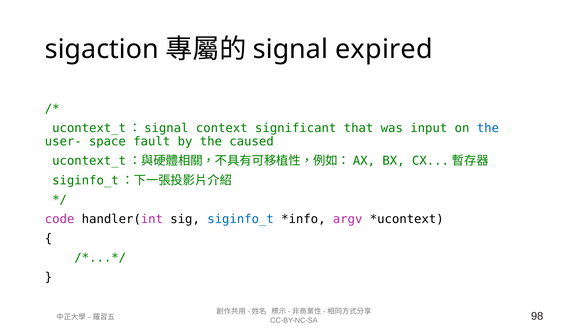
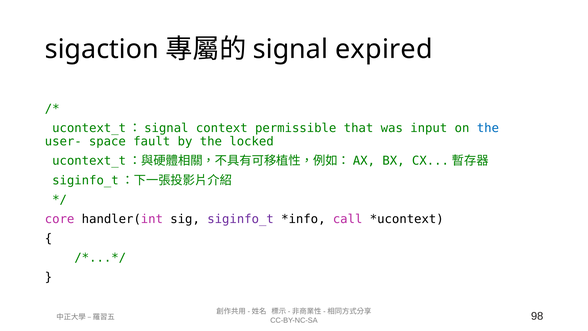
significant: significant -> permissible
caused: caused -> locked
code: code -> core
siginfo_t colour: blue -> purple
argv: argv -> call
